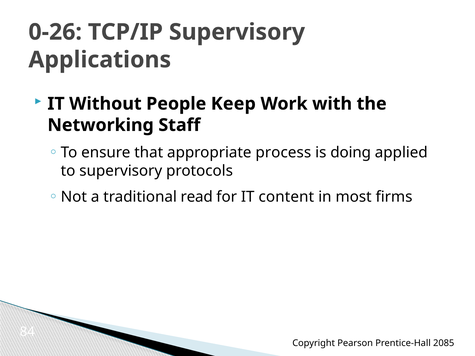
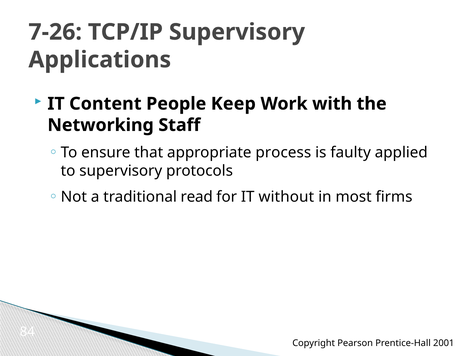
0-26: 0-26 -> 7-26
Without: Without -> Content
doing: doing -> faulty
content: content -> without
2085: 2085 -> 2001
